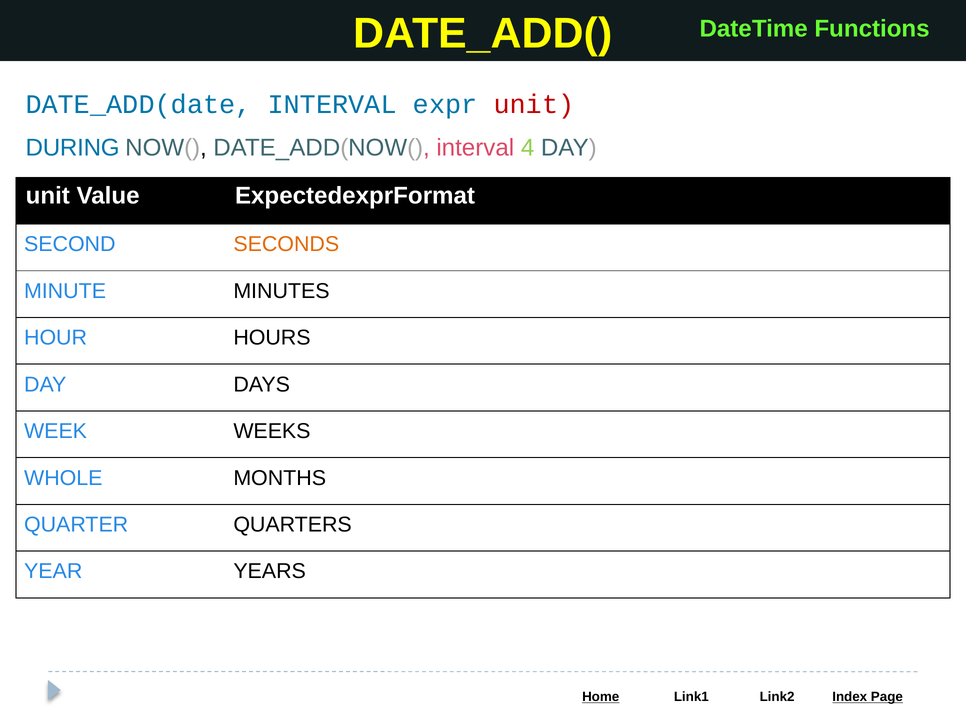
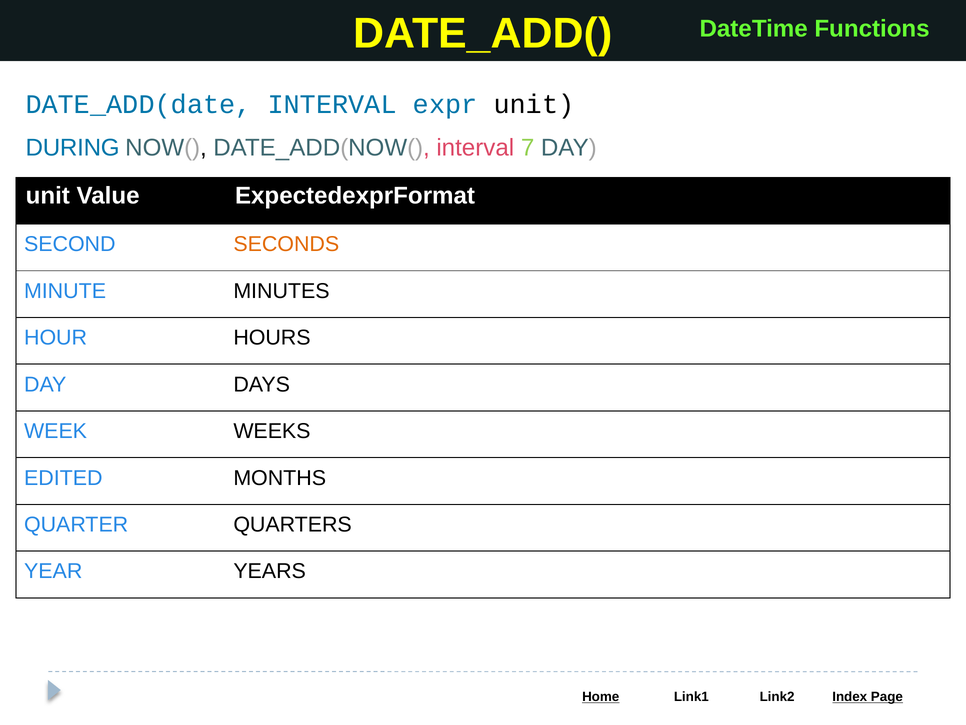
unit at (534, 104) colour: red -> black
4: 4 -> 7
WHOLE: WHOLE -> EDITED
